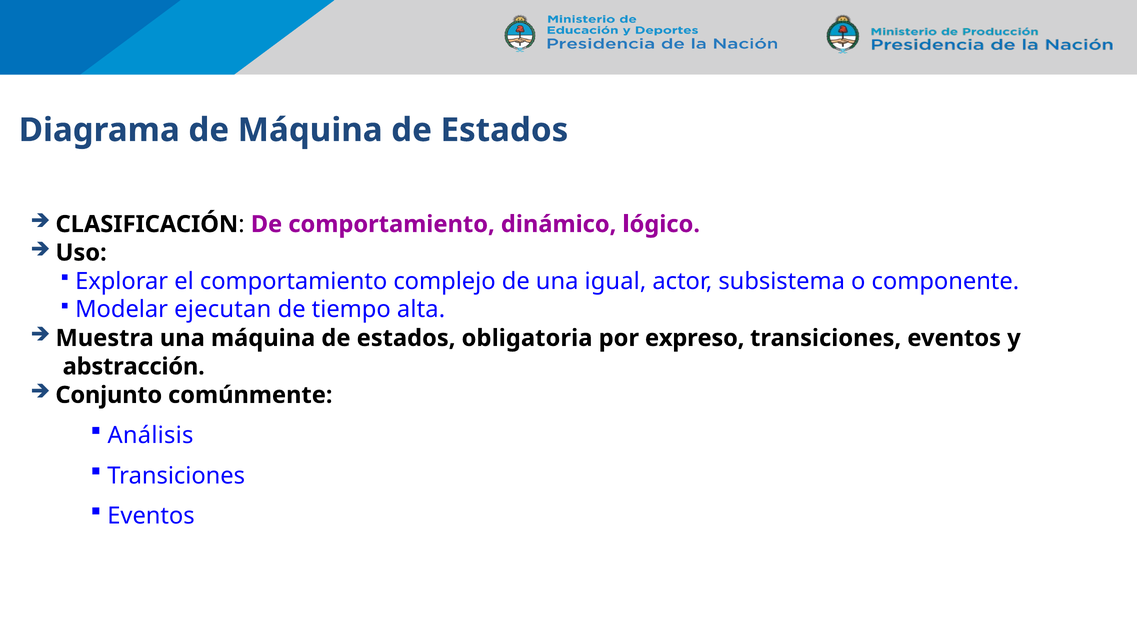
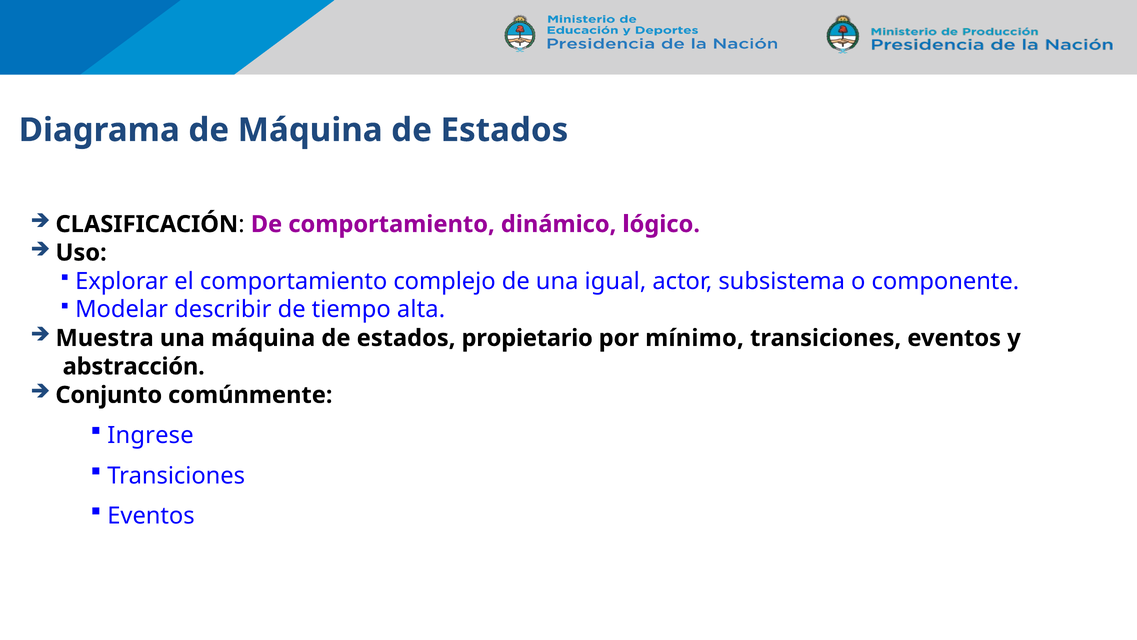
ejecutan: ejecutan -> describir
obligatoria: obligatoria -> propietario
expreso: expreso -> mínimo
Análisis: Análisis -> Ingrese
